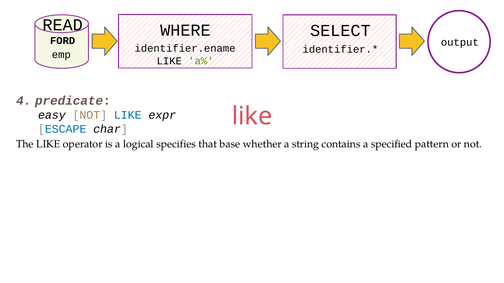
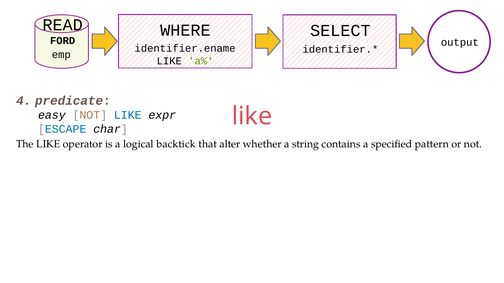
specifies: specifies -> backtick
base: base -> alter
